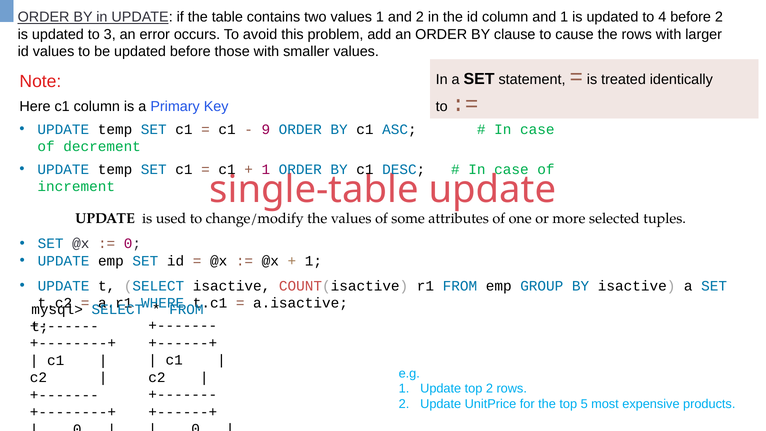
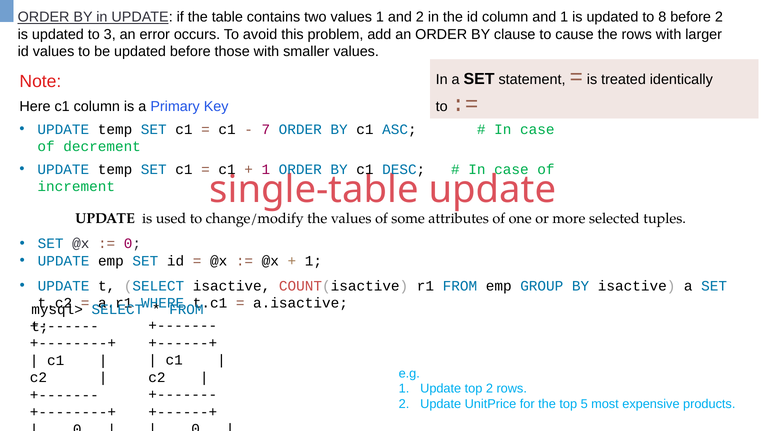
4: 4 -> 8
9: 9 -> 7
